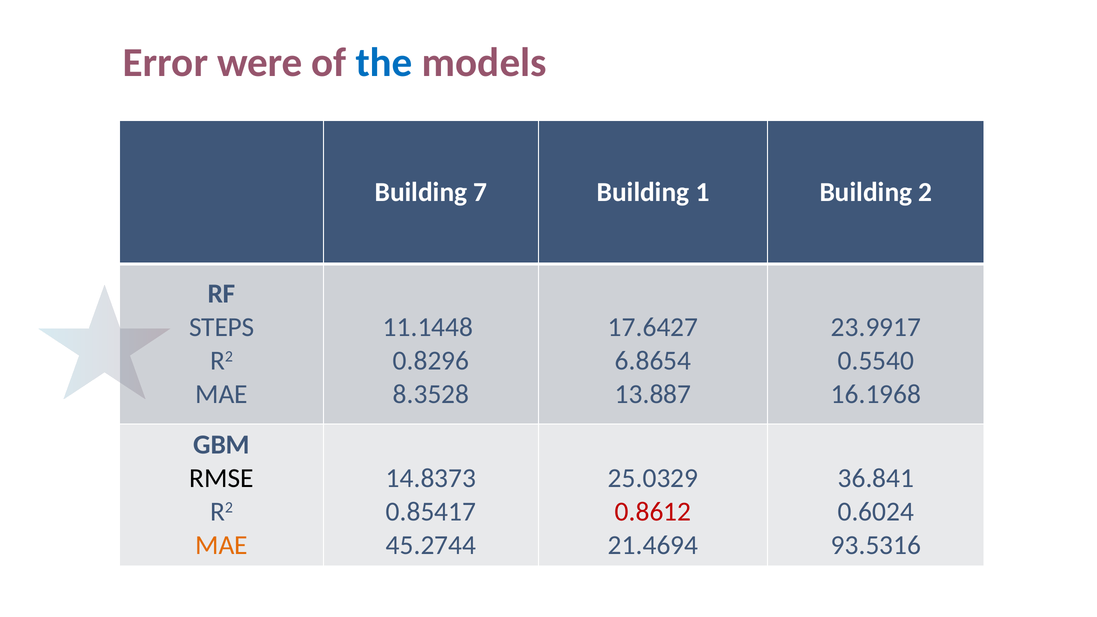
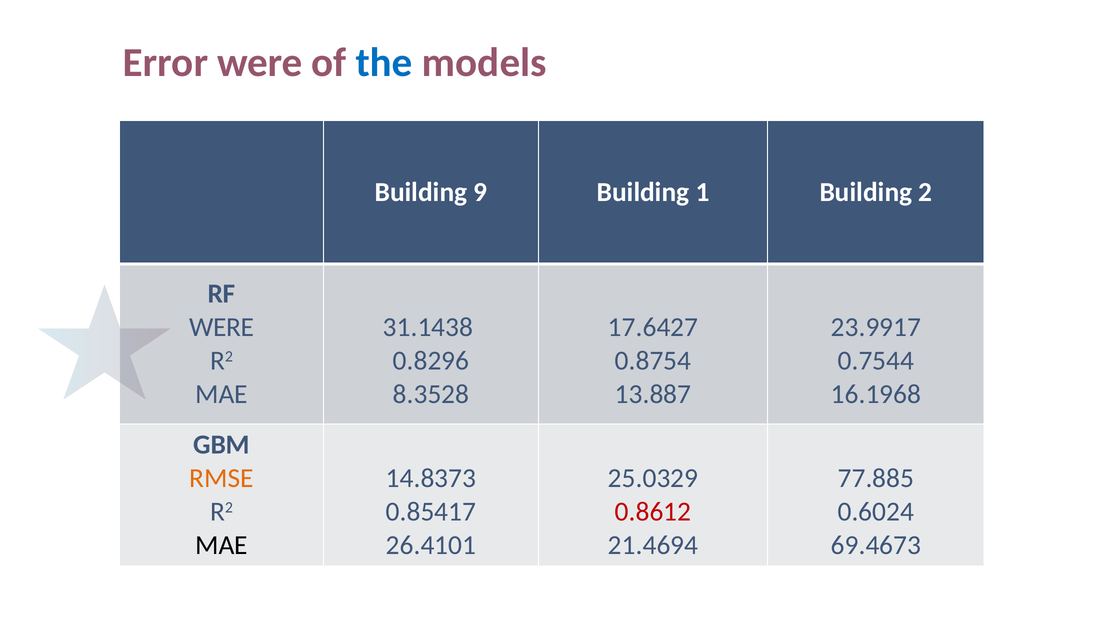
7: 7 -> 9
STEPS at (222, 327): STEPS -> WERE
11.1448: 11.1448 -> 31.1438
6.8654: 6.8654 -> 0.8754
0.5540: 0.5540 -> 0.7544
RMSE colour: black -> orange
36.841: 36.841 -> 77.885
MAE at (222, 545) colour: orange -> black
45.2744: 45.2744 -> 26.4101
93.5316: 93.5316 -> 69.4673
